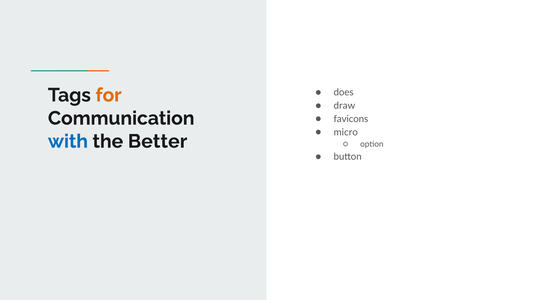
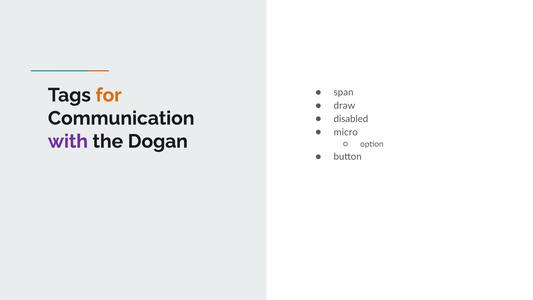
does: does -> span
favicons: favicons -> disabled
with colour: blue -> purple
Better: Better -> Dogan
